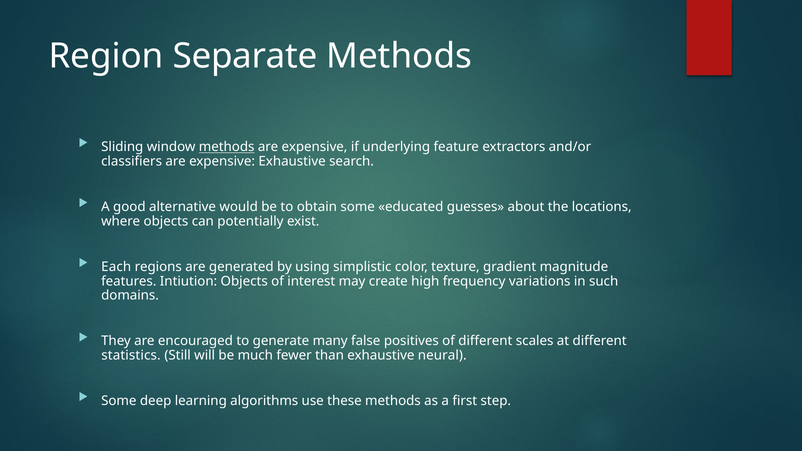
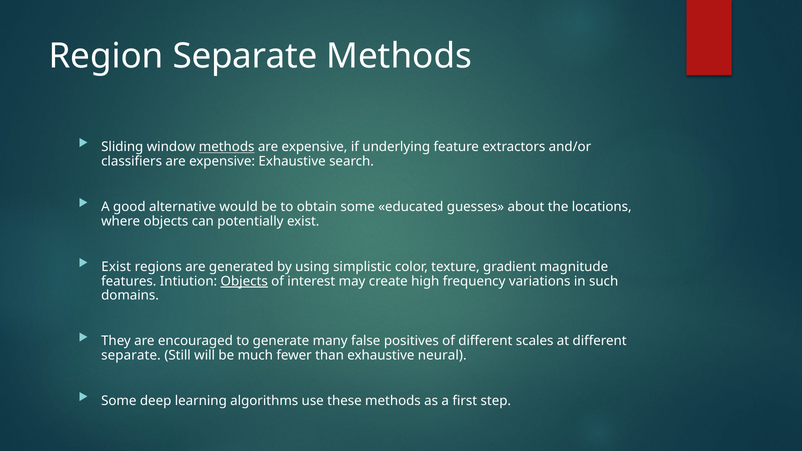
Each at (116, 267): Each -> Exist
Objects at (244, 281) underline: none -> present
statistics at (131, 356): statistics -> separate
